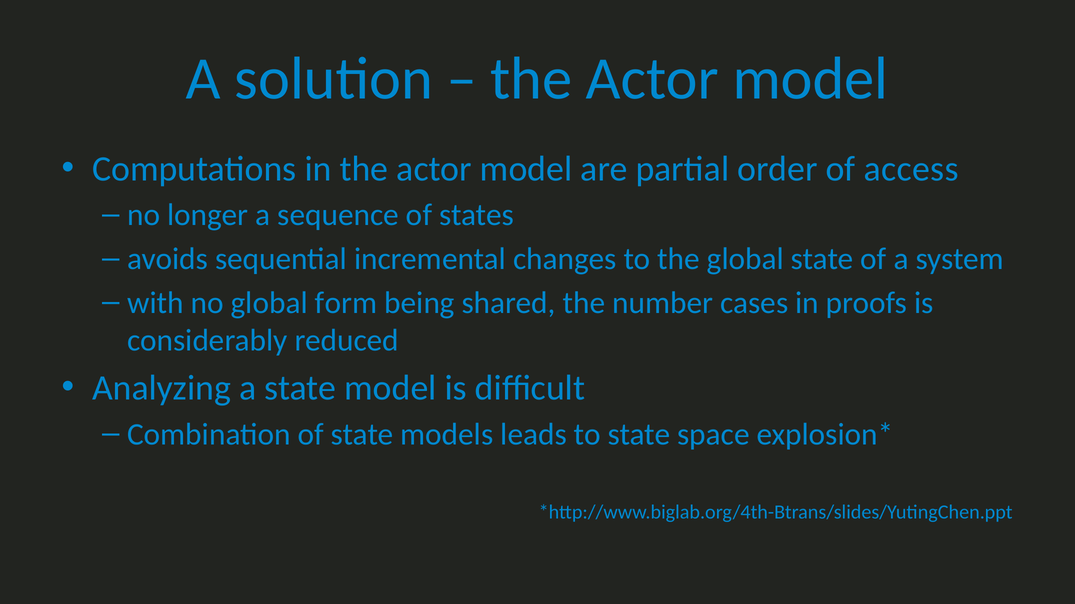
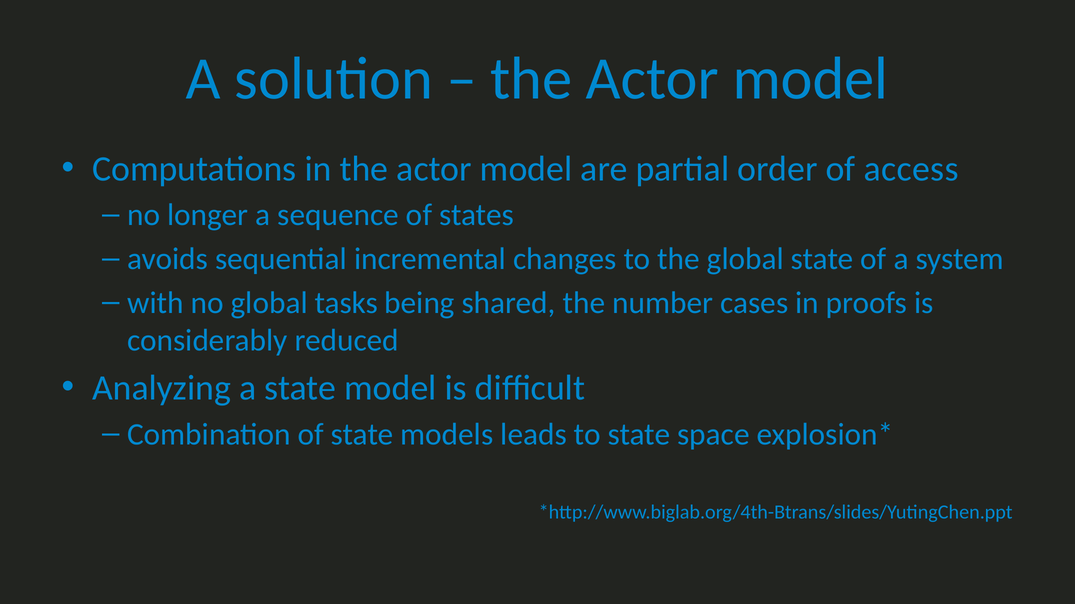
form: form -> tasks
